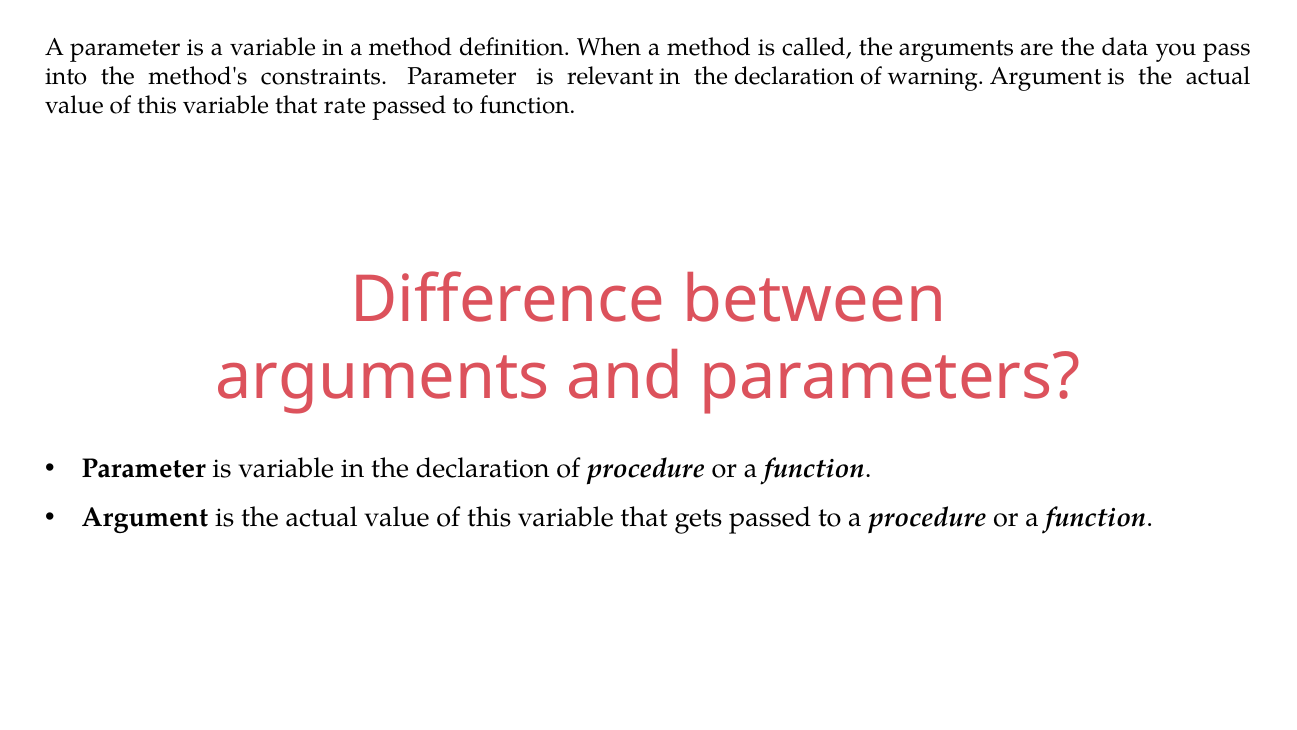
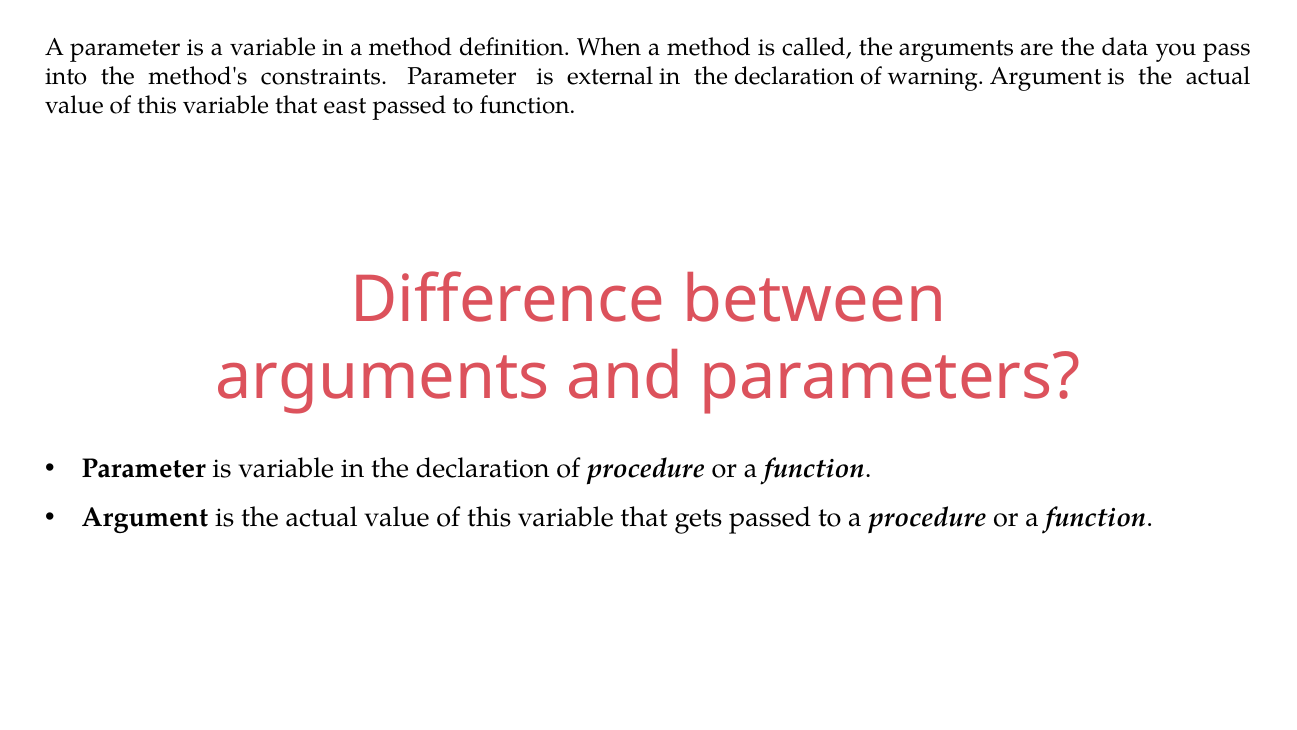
relevant: relevant -> external
rate: rate -> east
